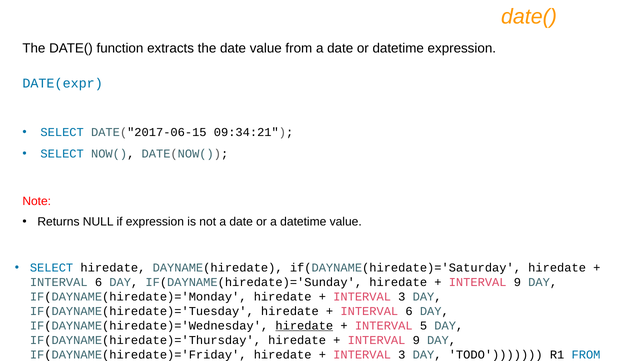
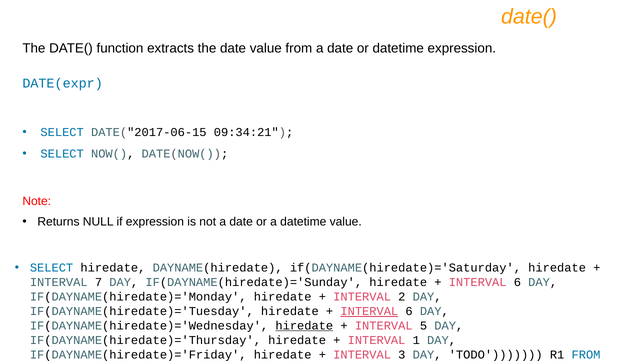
6 at (98, 282): 6 -> 7
9 at (517, 282): 9 -> 6
3 at (402, 297): 3 -> 2
INTERVAL at (369, 311) underline: none -> present
9 at (416, 340): 9 -> 1
